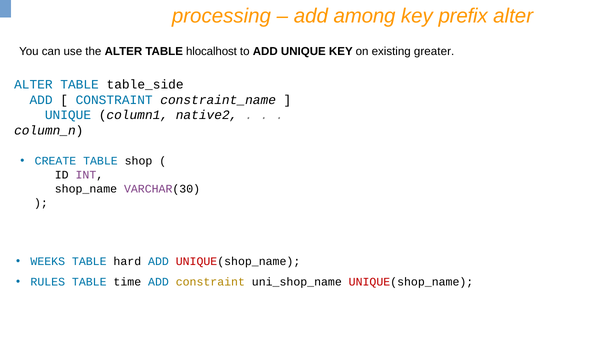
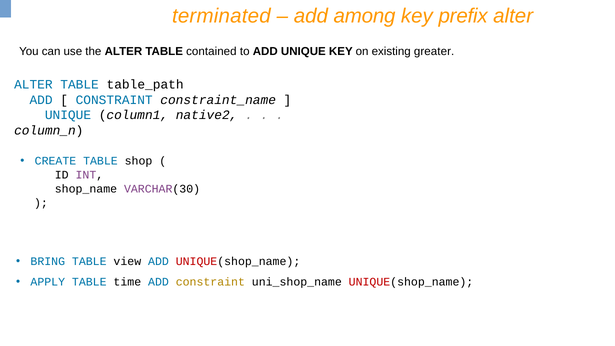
processing: processing -> terminated
hlocalhost: hlocalhost -> contained
table_side: table_side -> table_path
WEEKS: WEEKS -> BRING
hard: hard -> view
RULES: RULES -> APPLY
